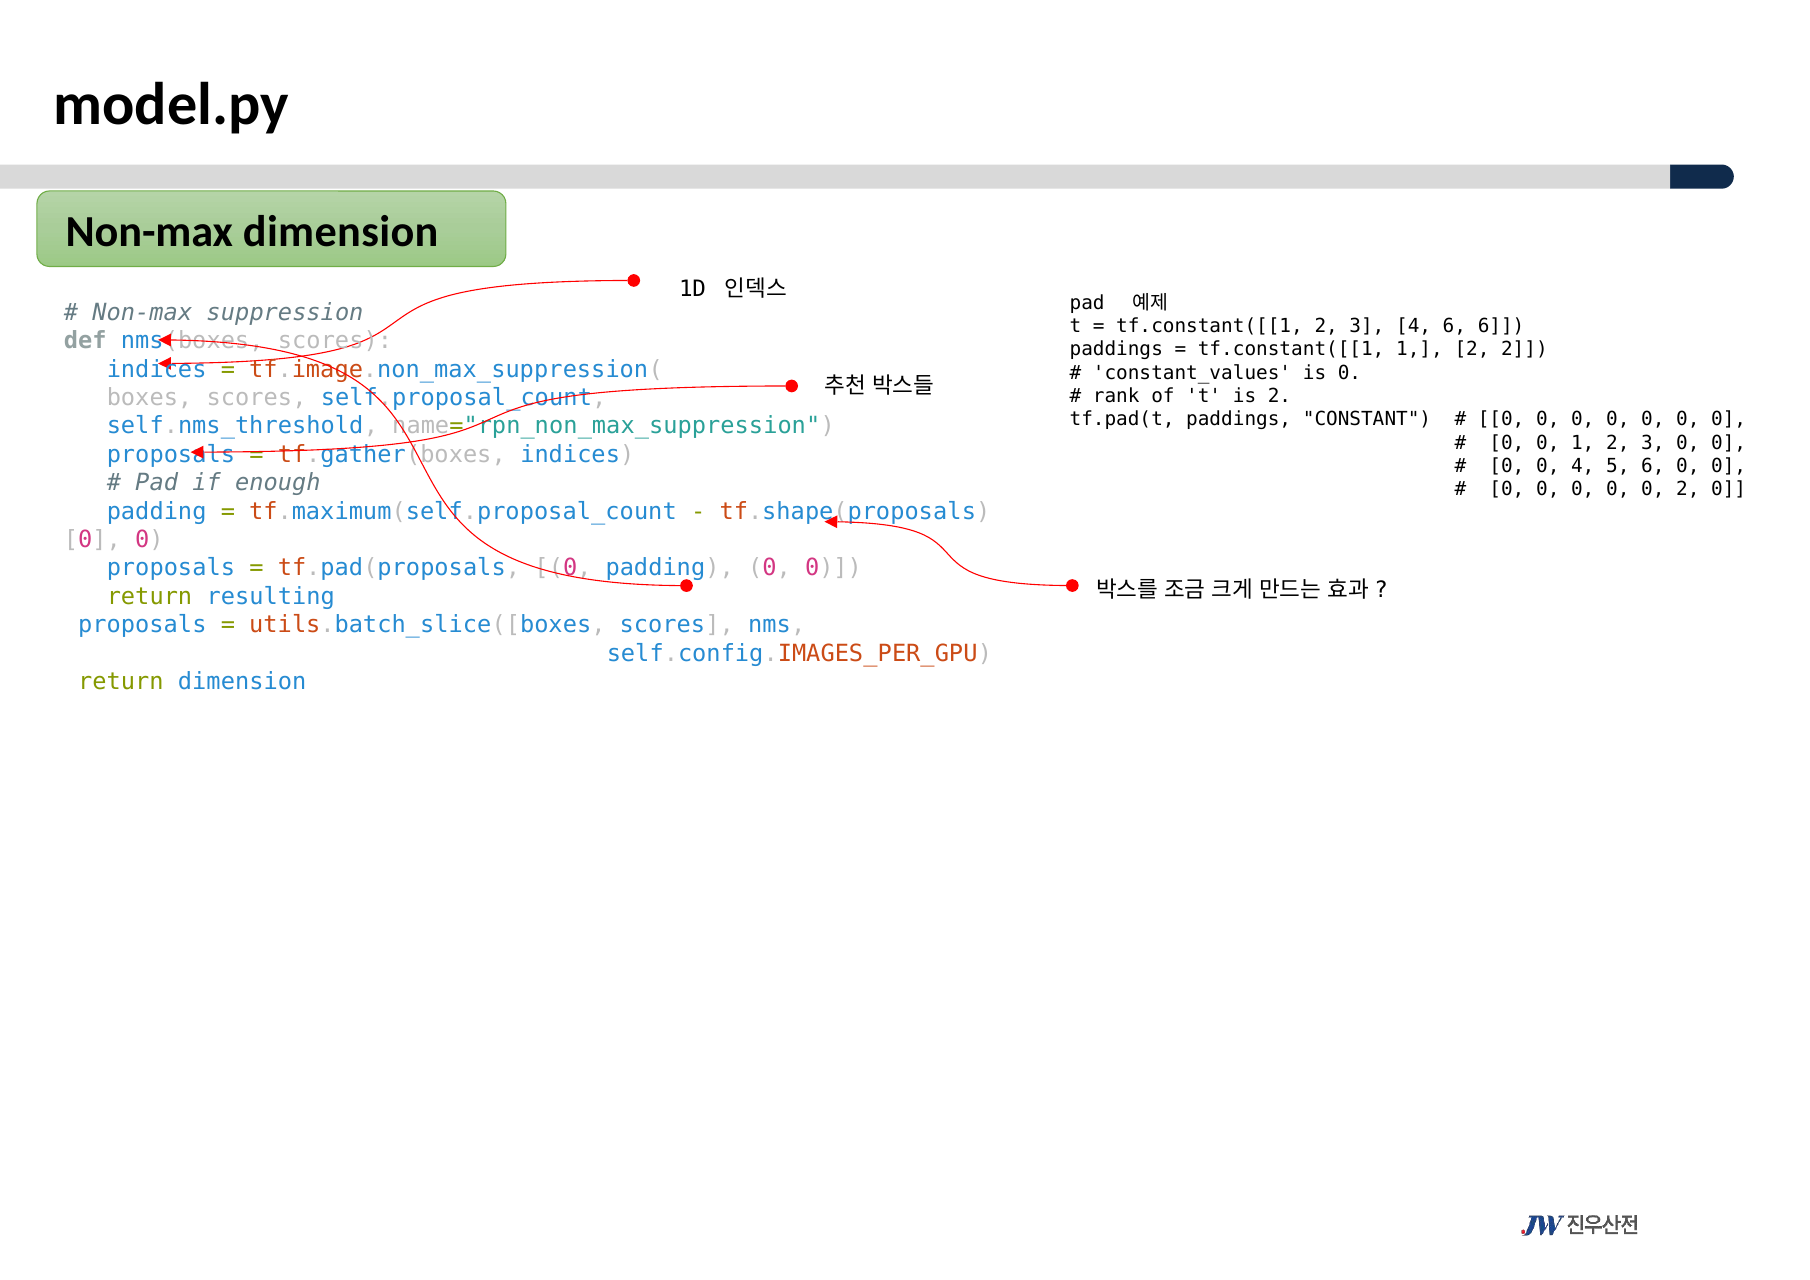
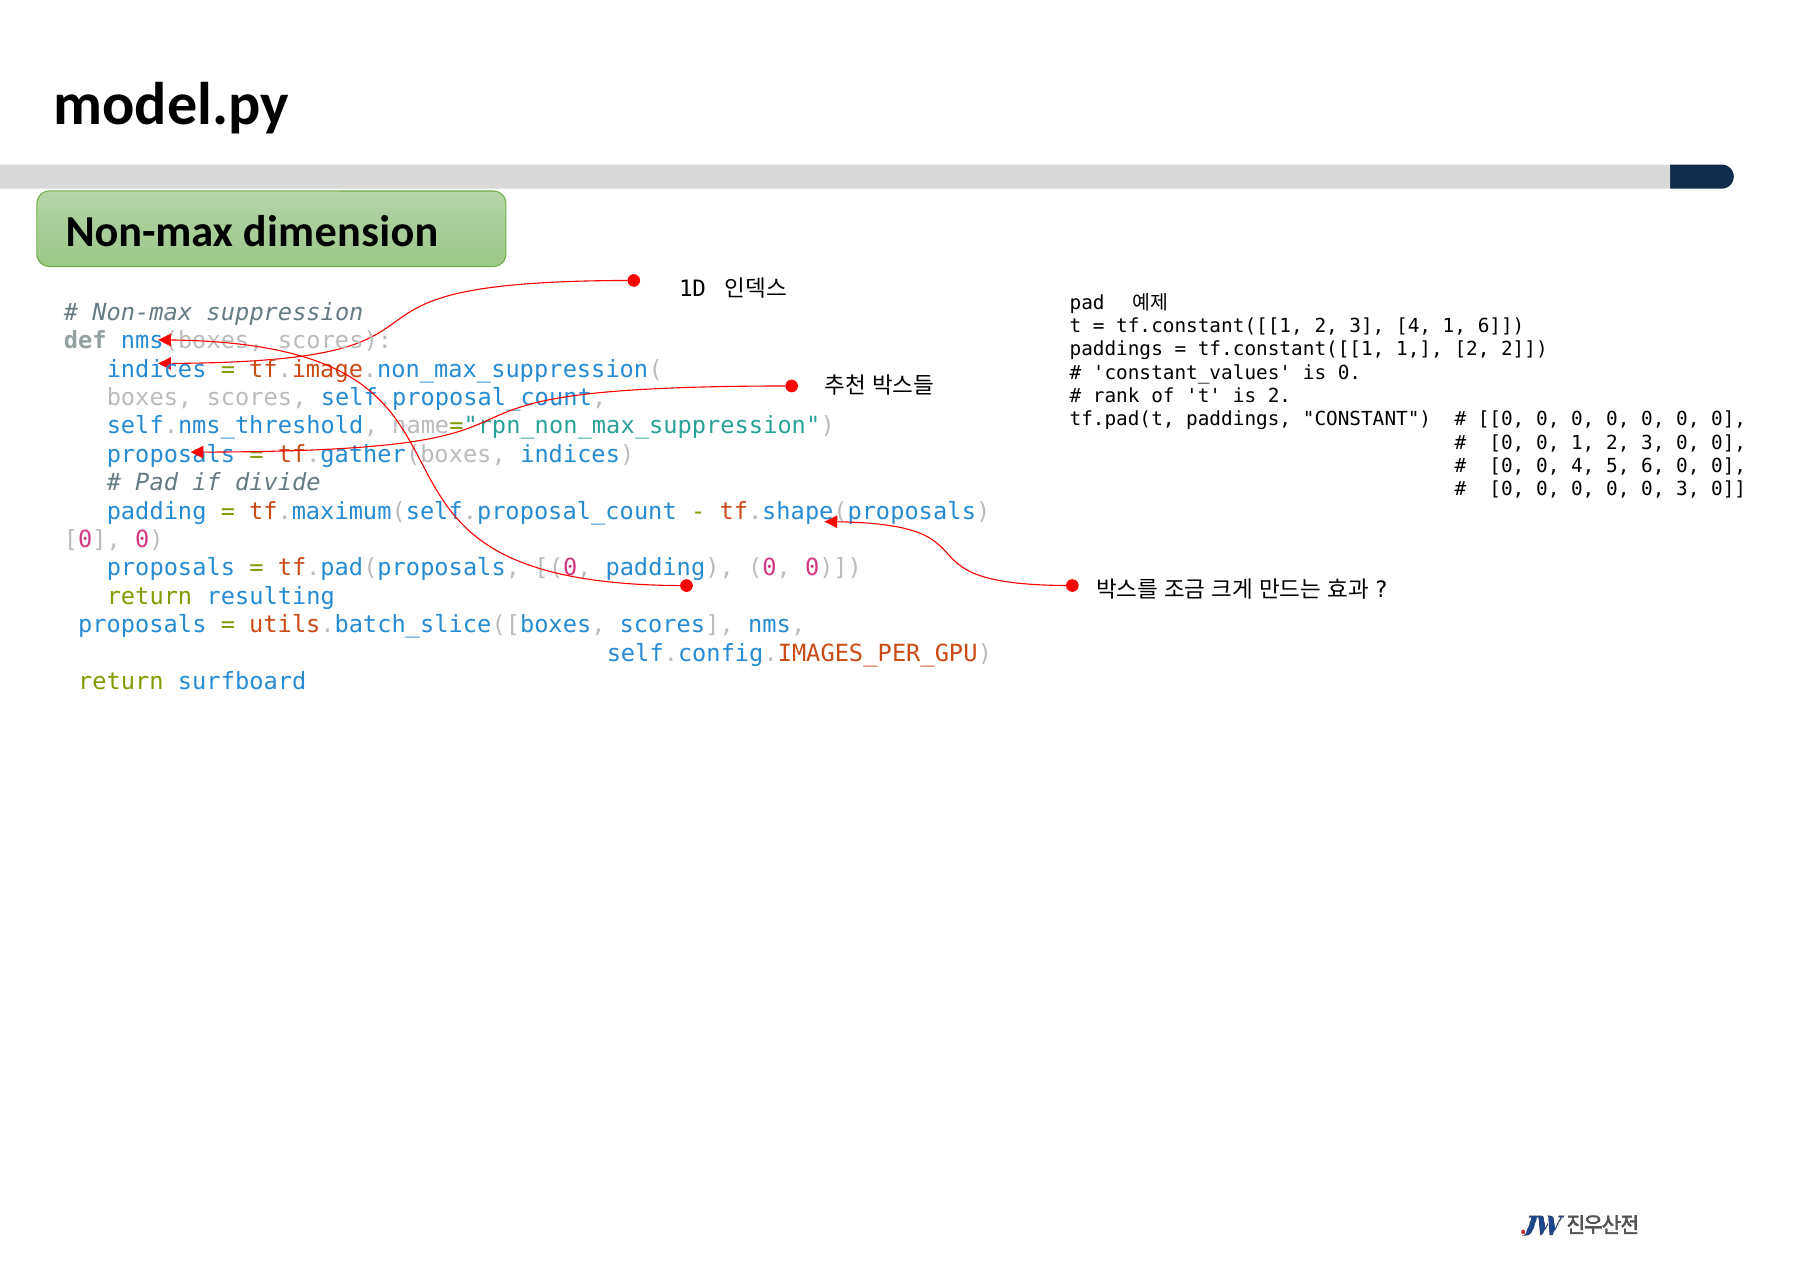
4 6: 6 -> 1
enough: enough -> divide
0 2: 2 -> 3
return dimension: dimension -> surfboard
